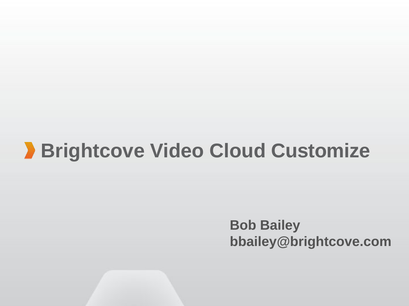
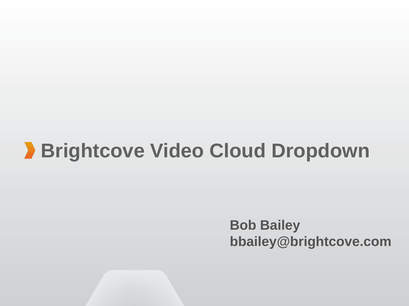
Customize: Customize -> Dropdown
